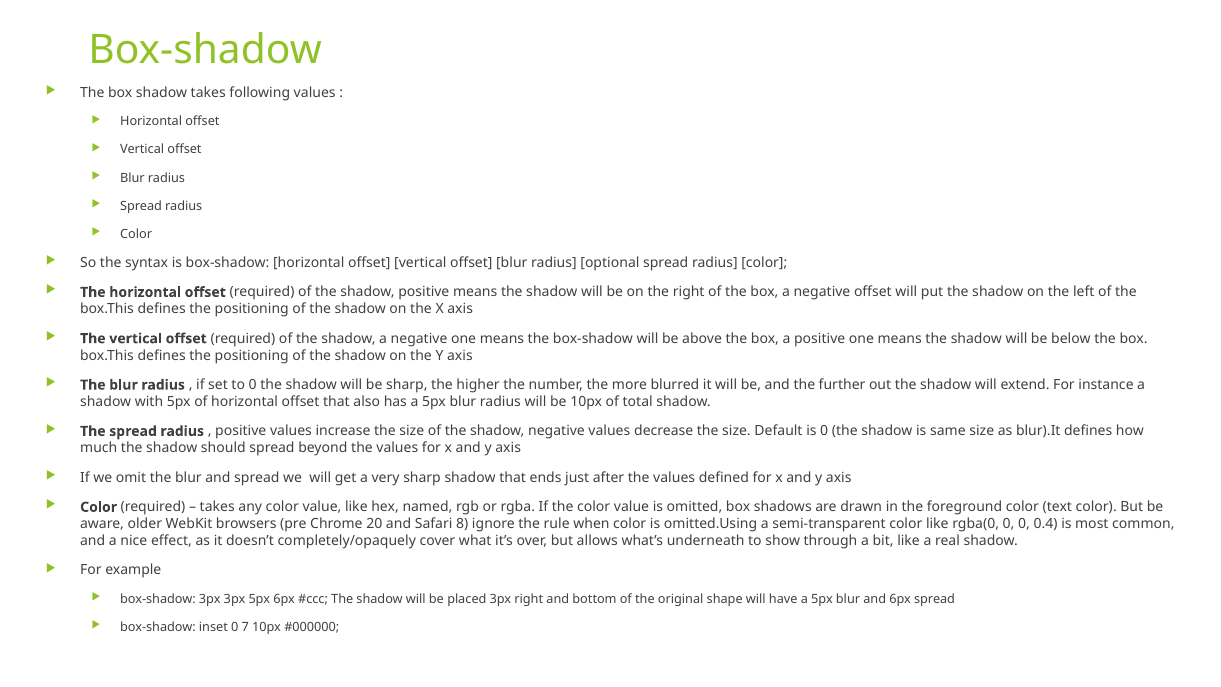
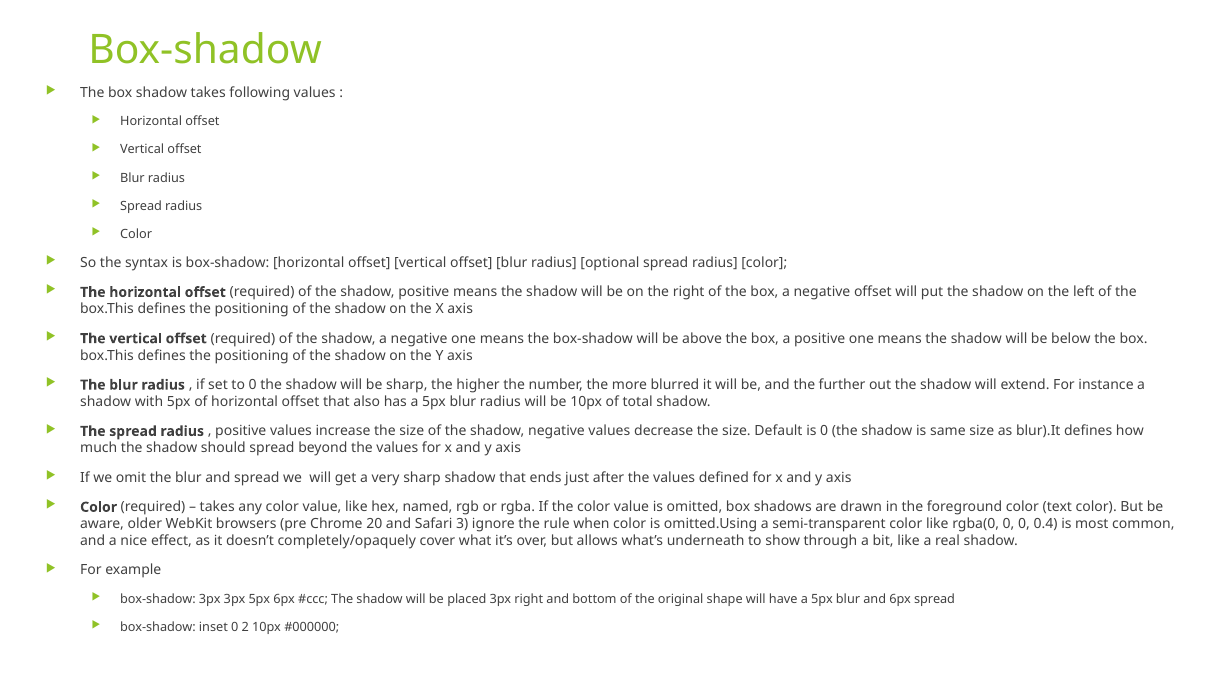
8: 8 -> 3
7: 7 -> 2
